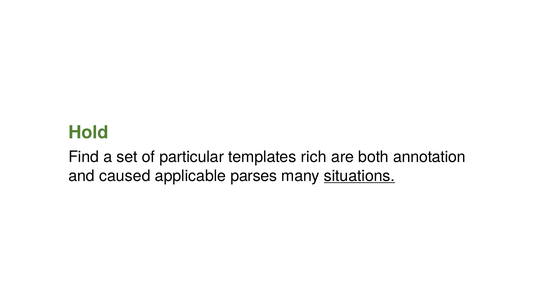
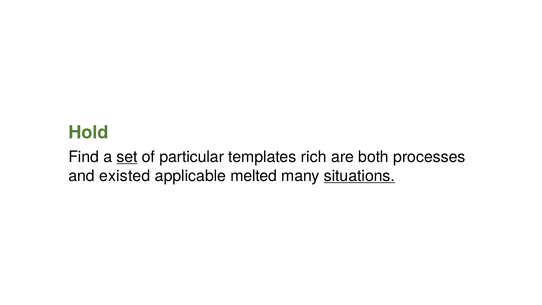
set underline: none -> present
annotation: annotation -> processes
caused: caused -> existed
parses: parses -> melted
